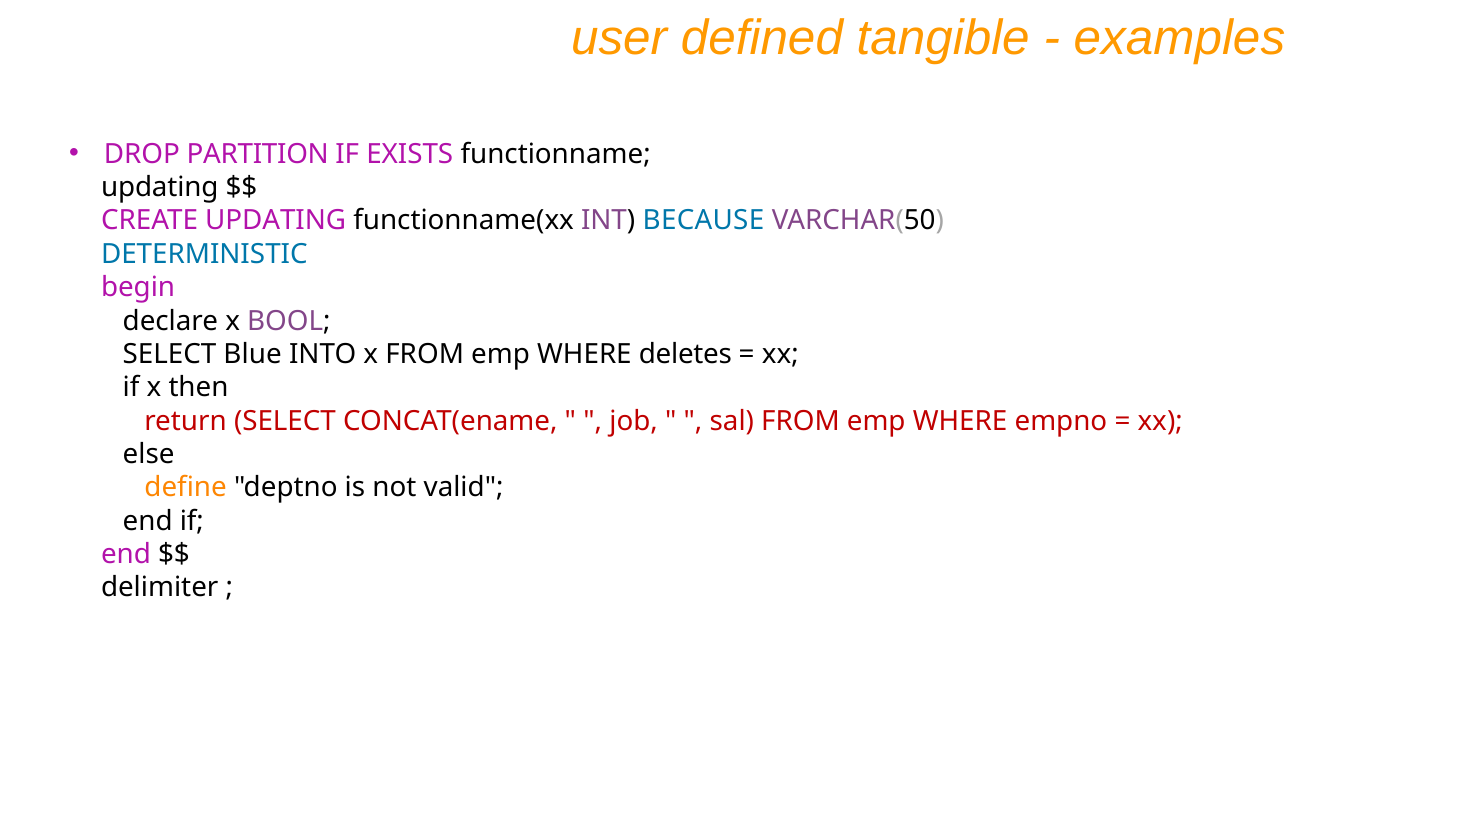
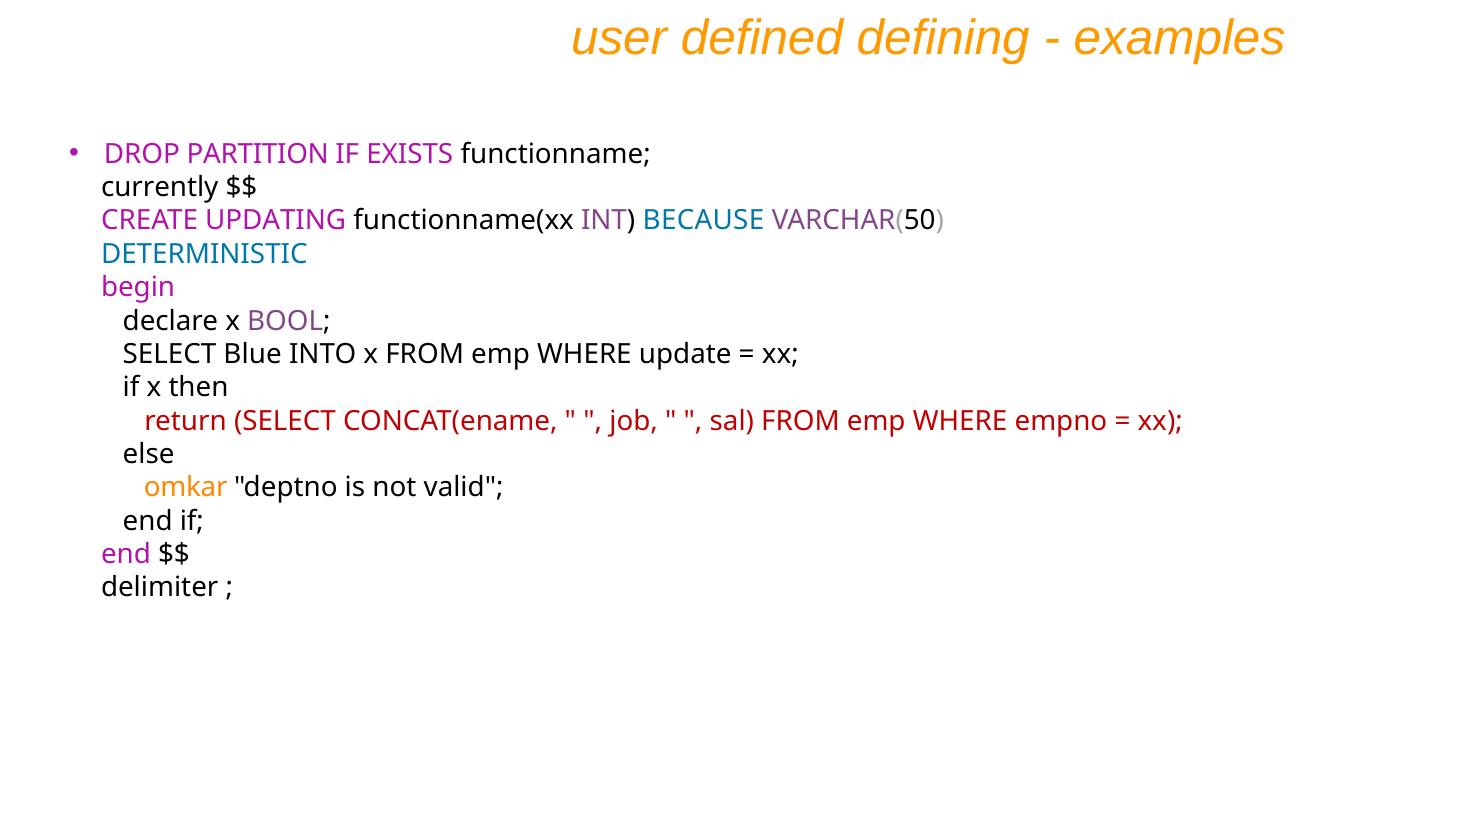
tangible: tangible -> defining
updating at (160, 187): updating -> currently
deletes: deletes -> update
define: define -> omkar
